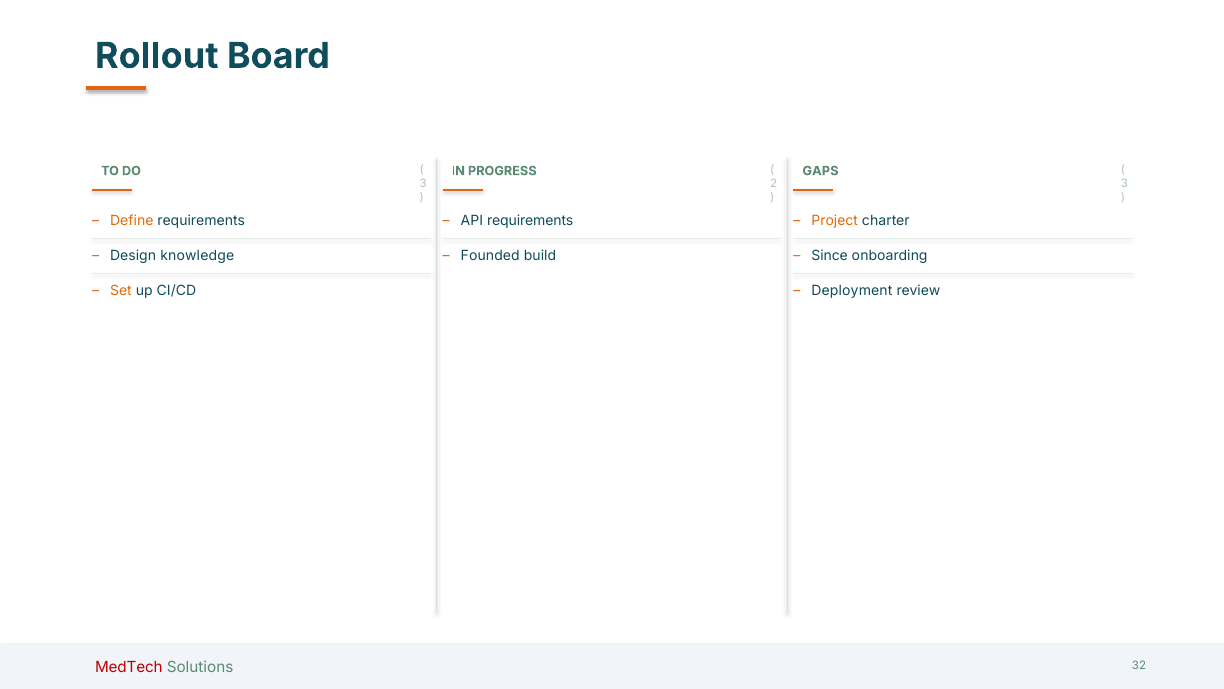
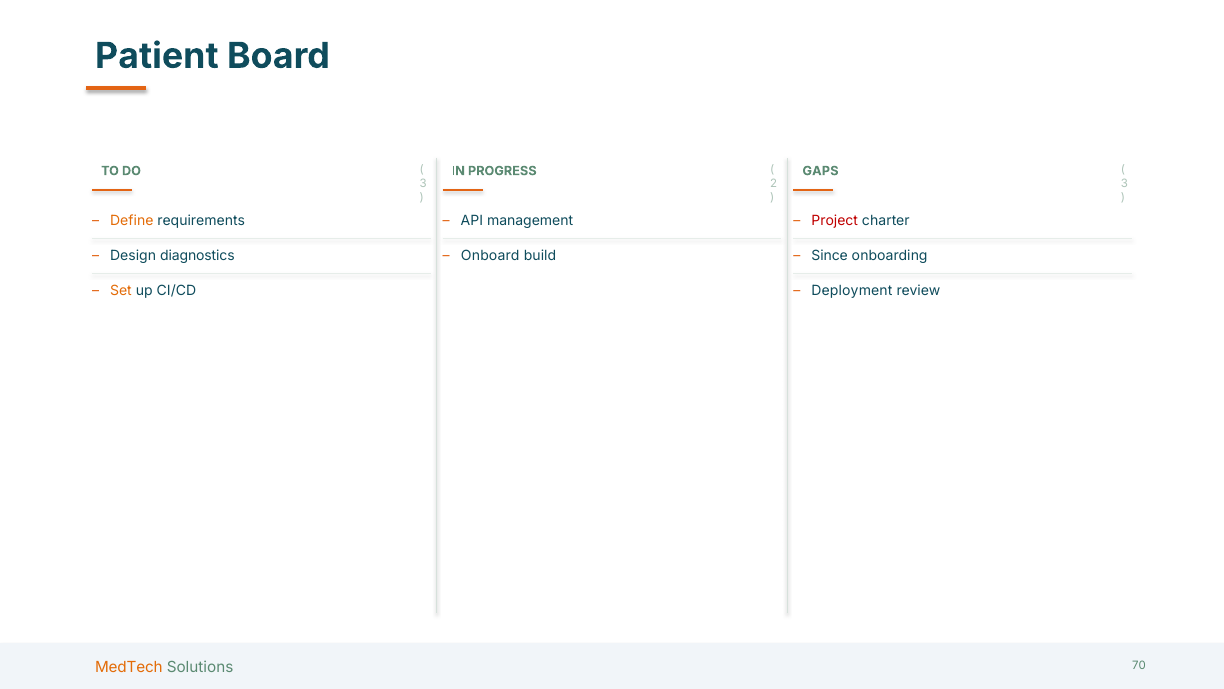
Rollout: Rollout -> Patient
API requirements: requirements -> management
Project colour: orange -> red
knowledge: knowledge -> diagnostics
Founded: Founded -> Onboard
MedTech colour: red -> orange
32: 32 -> 70
